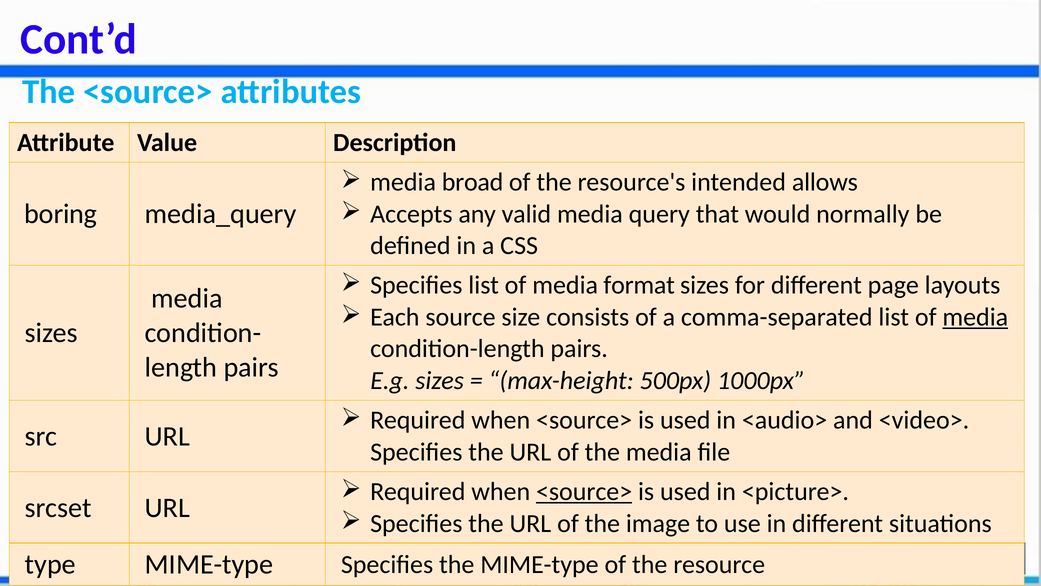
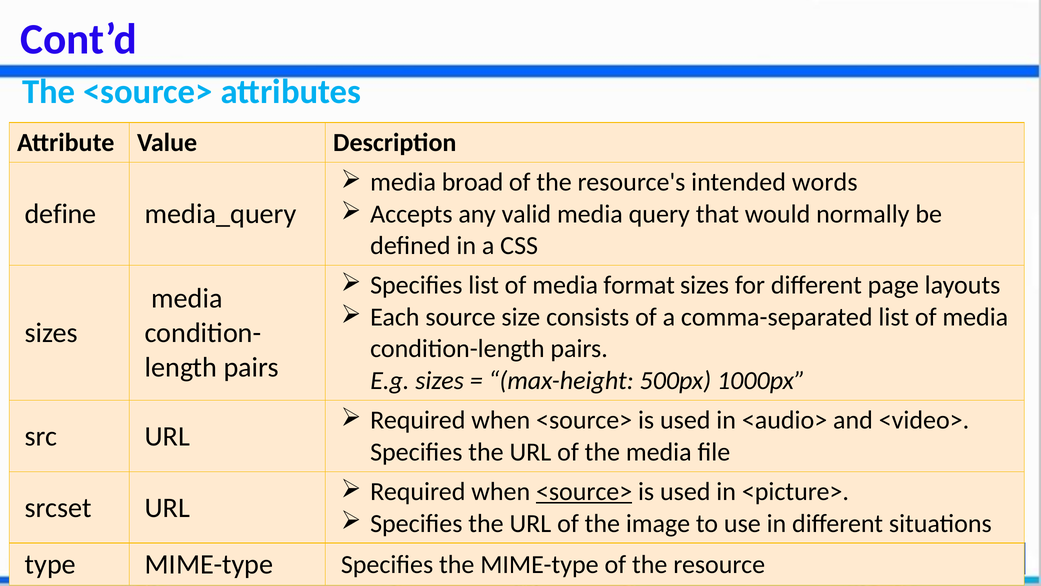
allows: allows -> words
boring: boring -> define
media at (975, 317) underline: present -> none
